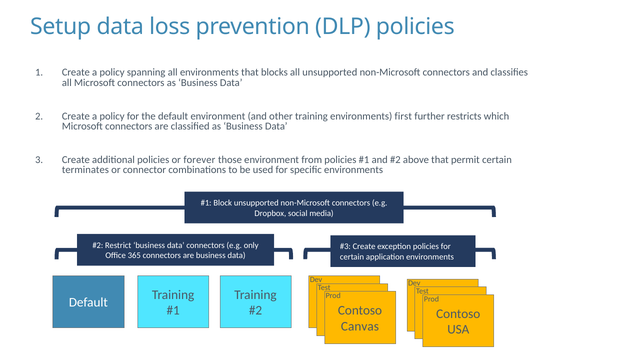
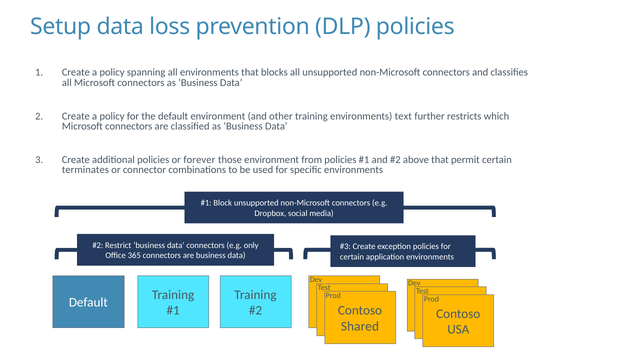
first: first -> text
Canvas: Canvas -> Shared
